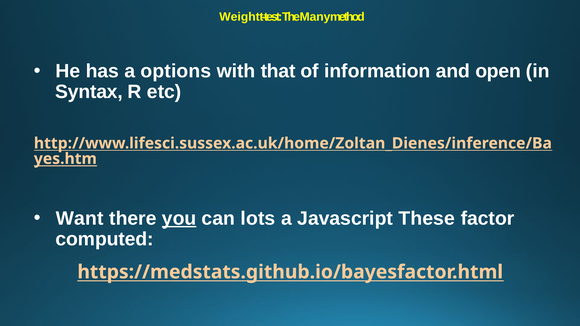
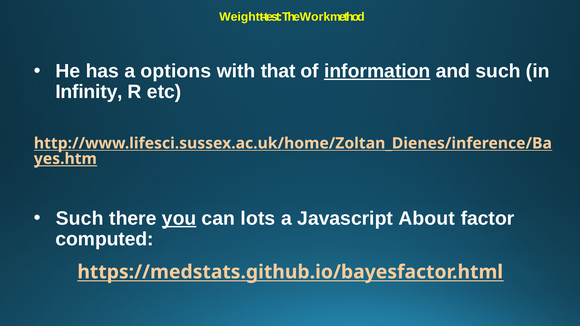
Many: Many -> Work
information underline: none -> present
and open: open -> such
Syntax: Syntax -> Infinity
Want at (80, 218): Want -> Such
These: These -> About
